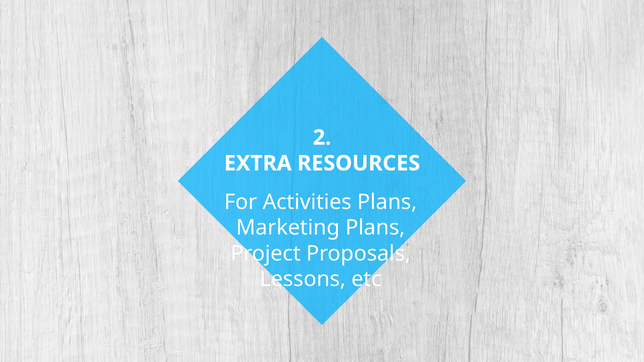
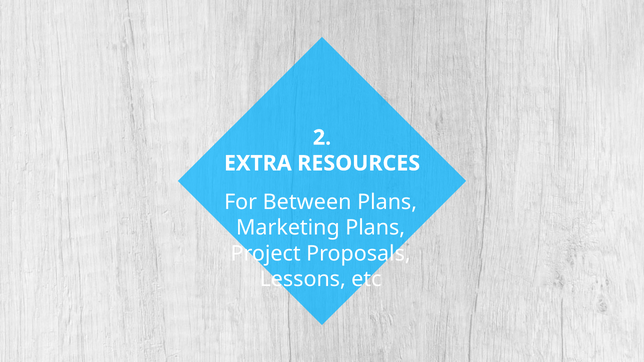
Activities: Activities -> Between
